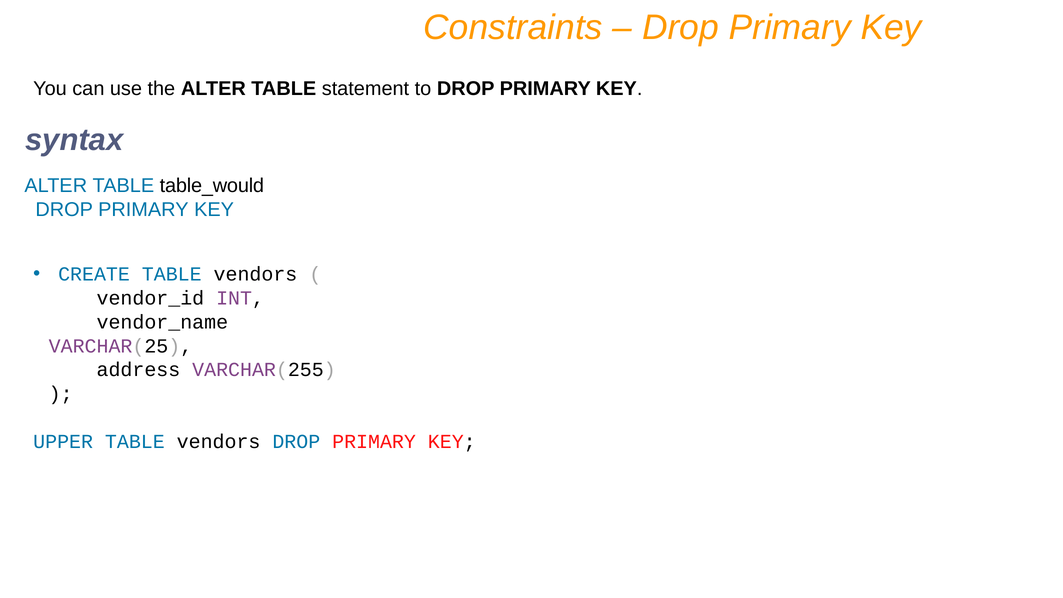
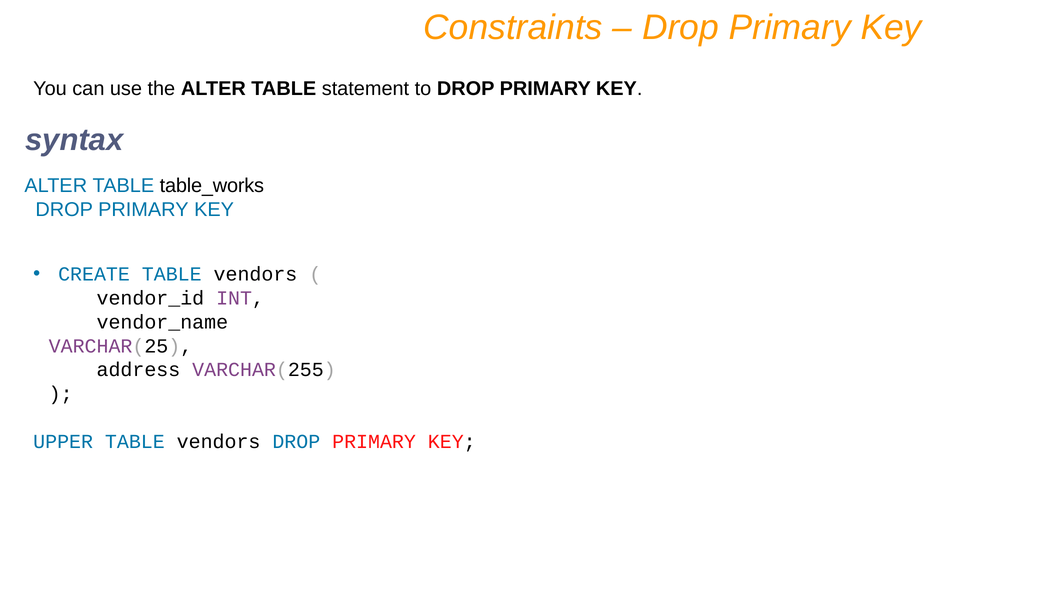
table_would: table_would -> table_works
